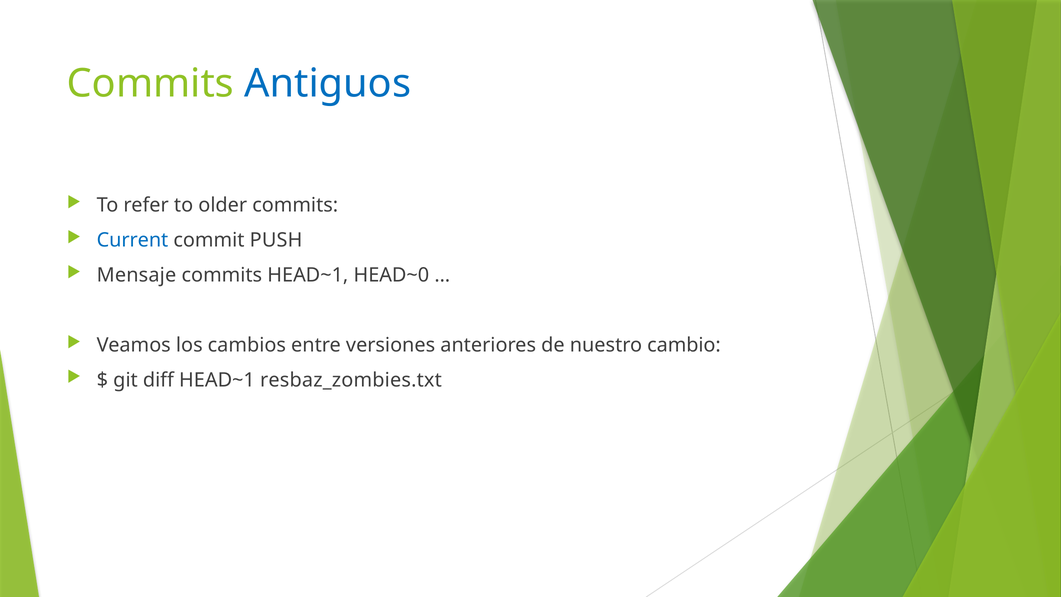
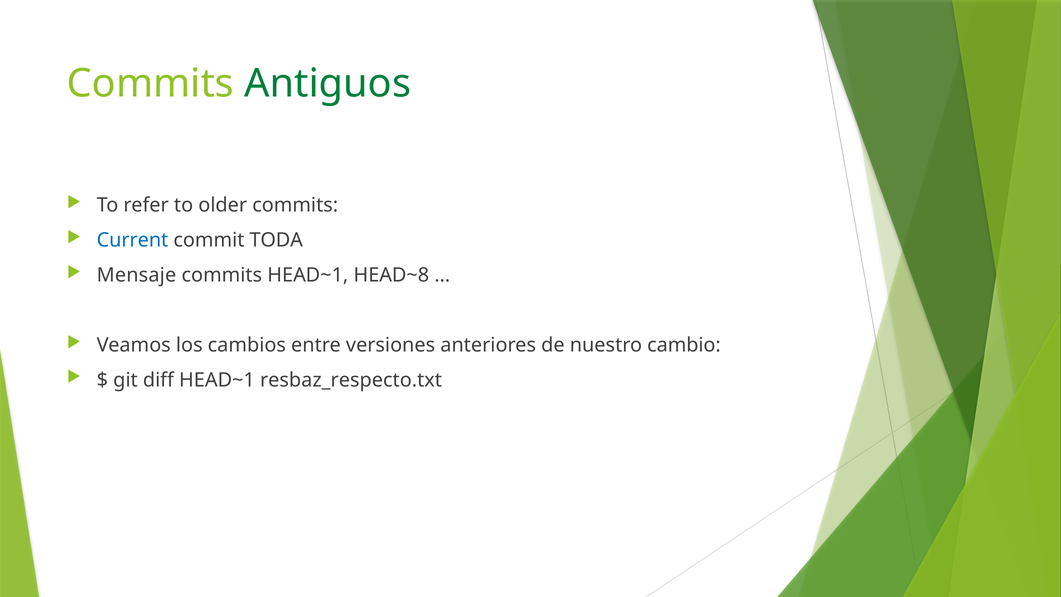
Antiguos colour: blue -> green
PUSH: PUSH -> TODA
HEAD~0: HEAD~0 -> HEAD~8
resbaz_zombies.txt: resbaz_zombies.txt -> resbaz_respecto.txt
